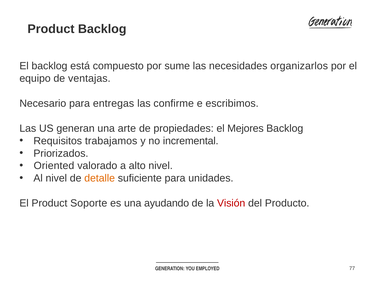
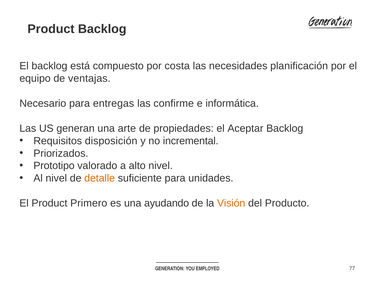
sume: sume -> costa
organizarlos: organizarlos -> planificación
escribimos: escribimos -> informática
Mejores: Mejores -> Aceptar
trabajamos: trabajamos -> disposición
Oriented: Oriented -> Prototipo
Soporte: Soporte -> Primero
Visión colour: red -> orange
